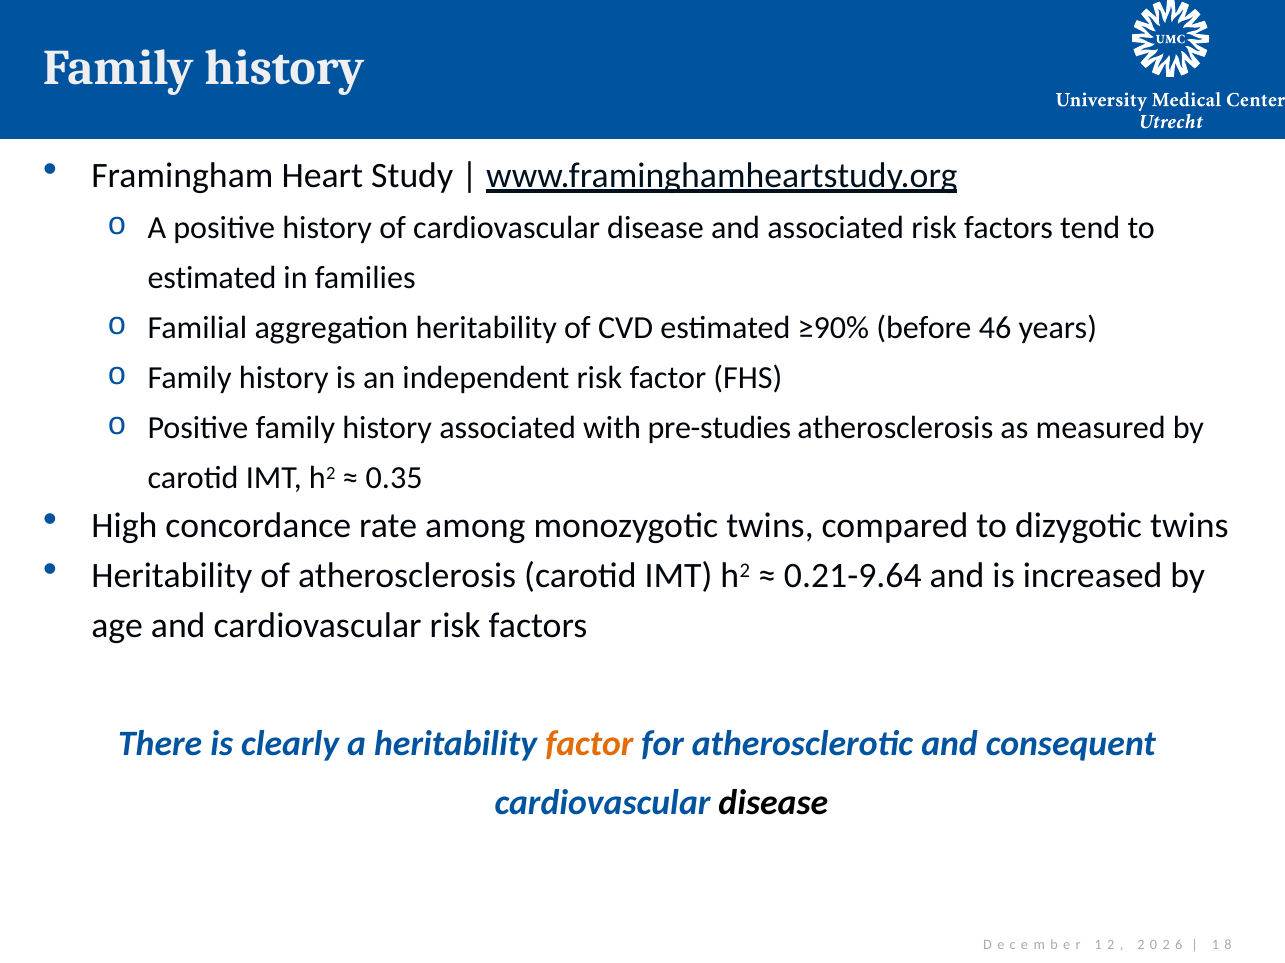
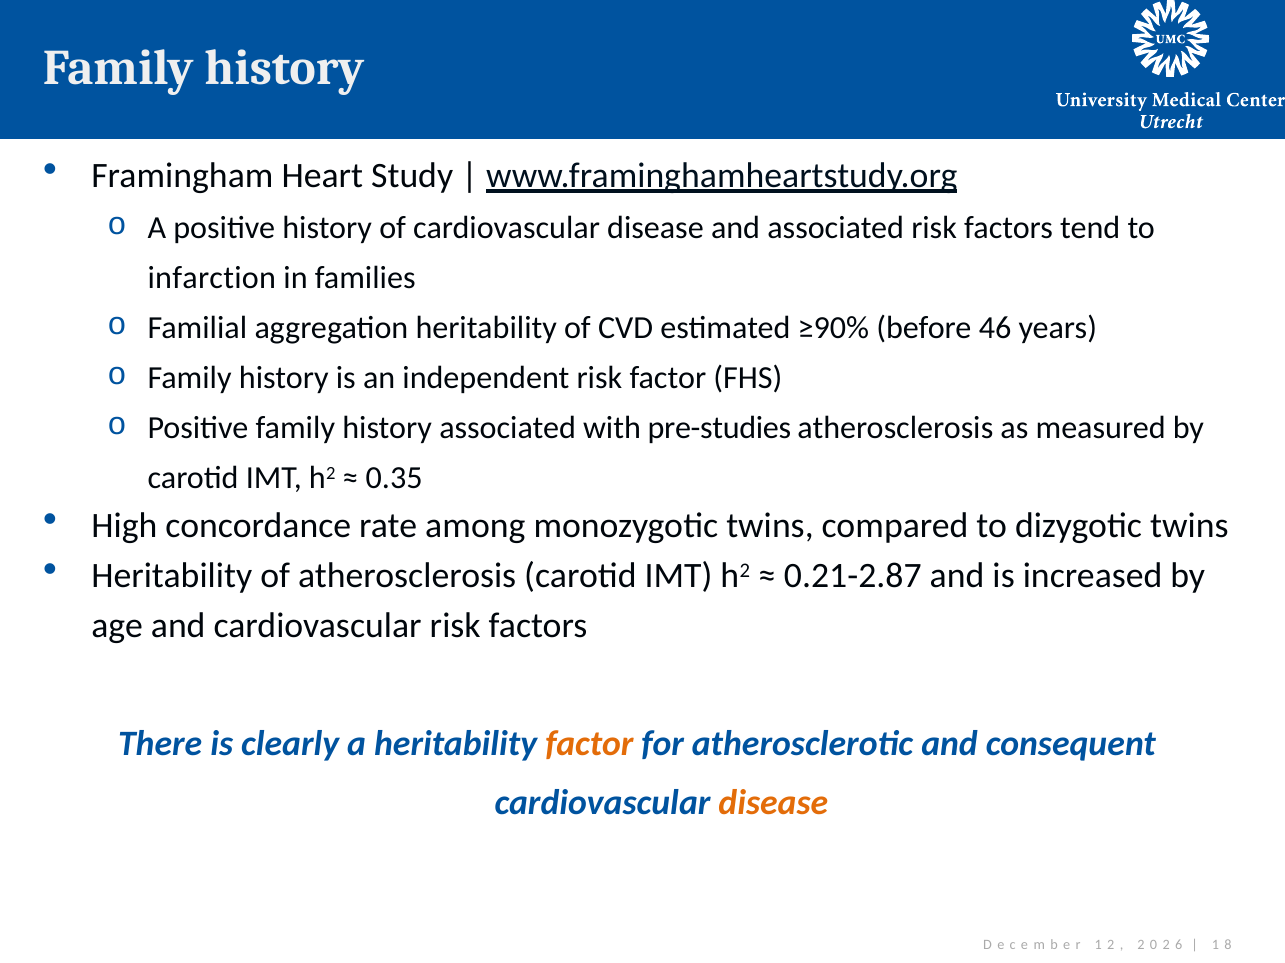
estimated at (212, 278): estimated -> infarction
0.21-9.64: 0.21-9.64 -> 0.21-2.87
disease at (773, 803) colour: black -> orange
